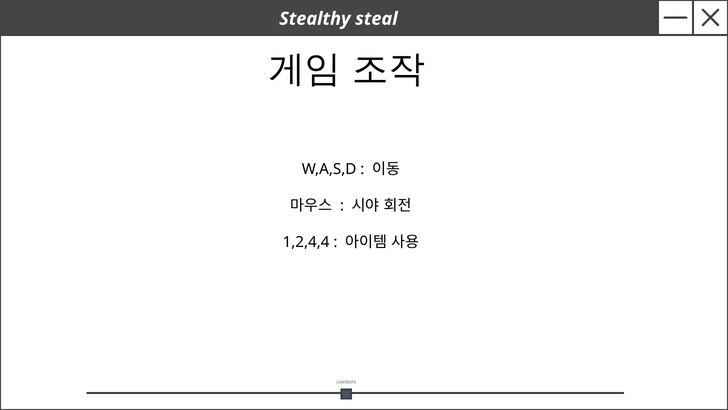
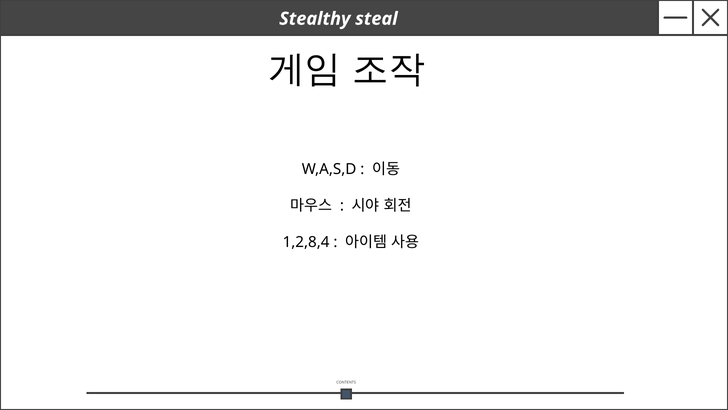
1,2,4,4: 1,2,4,4 -> 1,2,8,4
